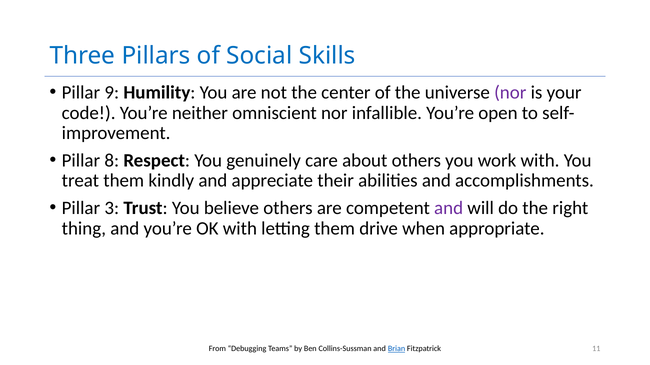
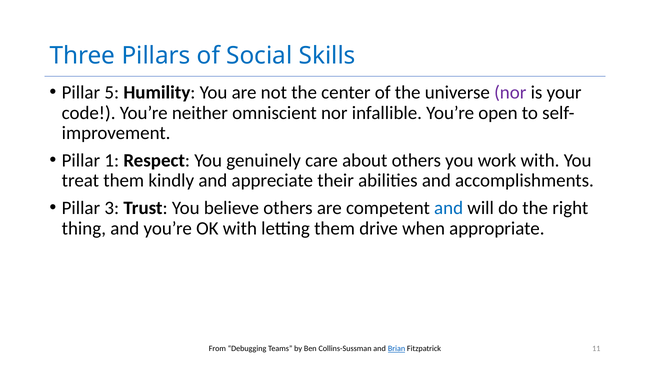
9: 9 -> 5
8: 8 -> 1
and at (449, 208) colour: purple -> blue
